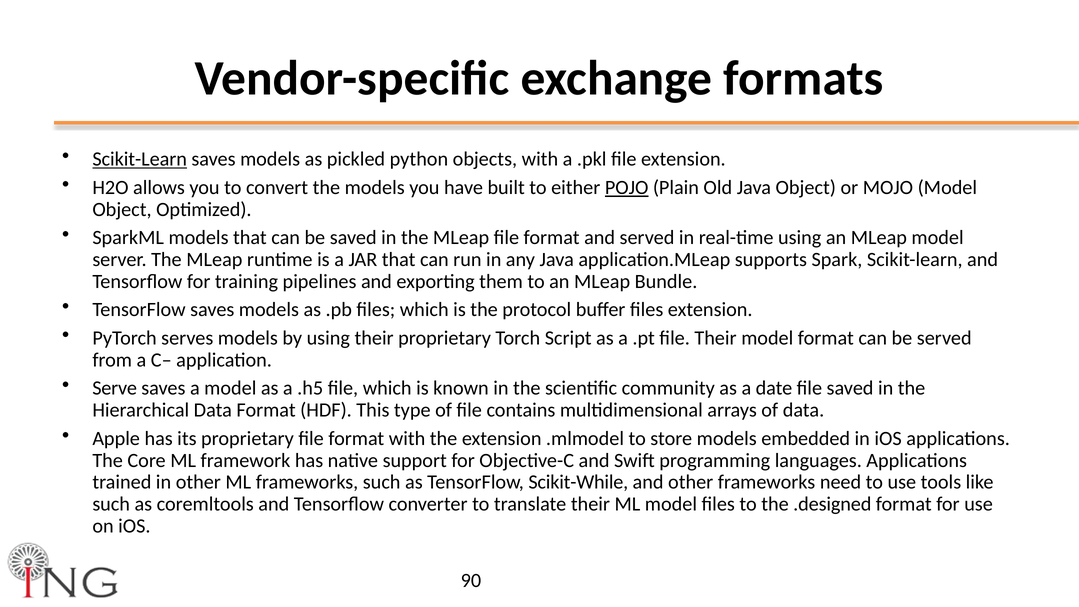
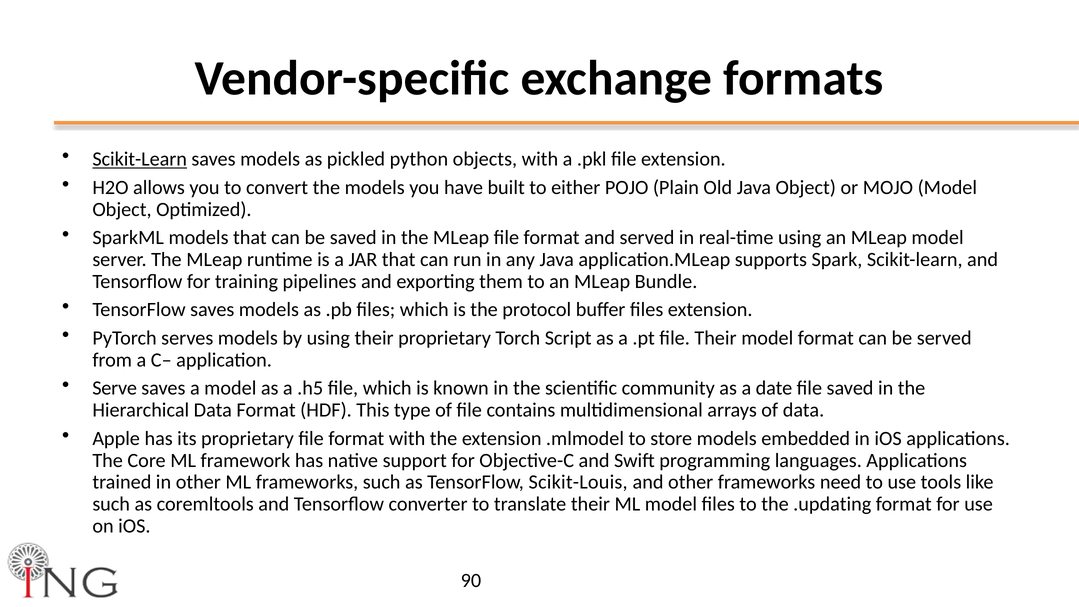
POJO underline: present -> none
Scikit-While: Scikit-While -> Scikit-Louis
.designed: .designed -> .updating
